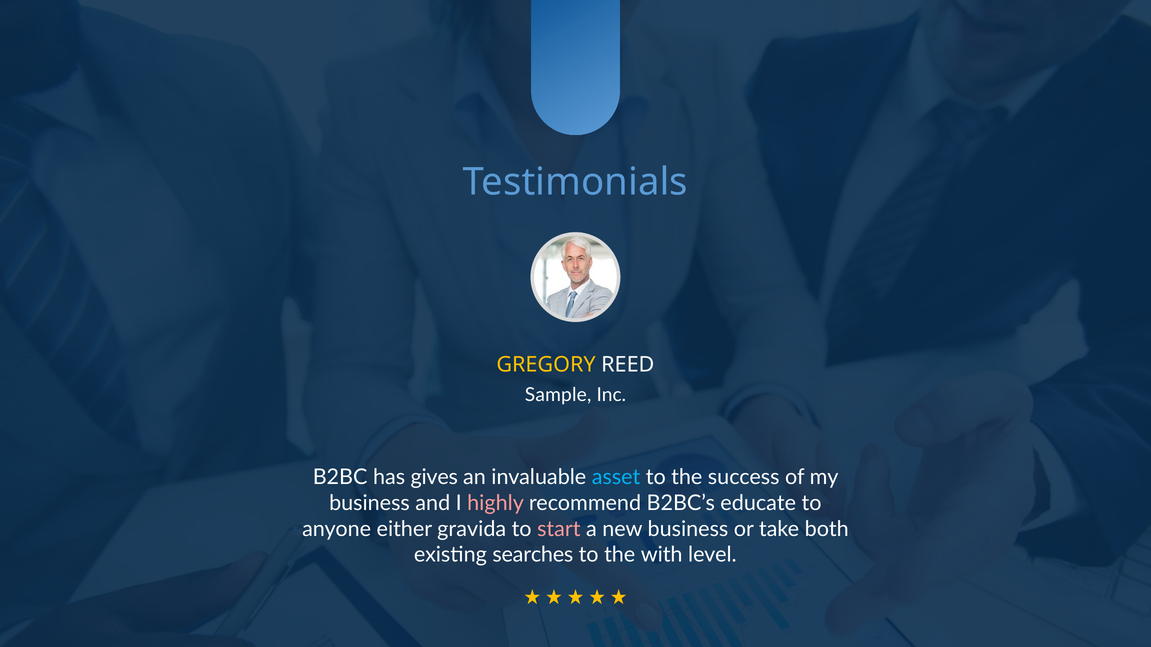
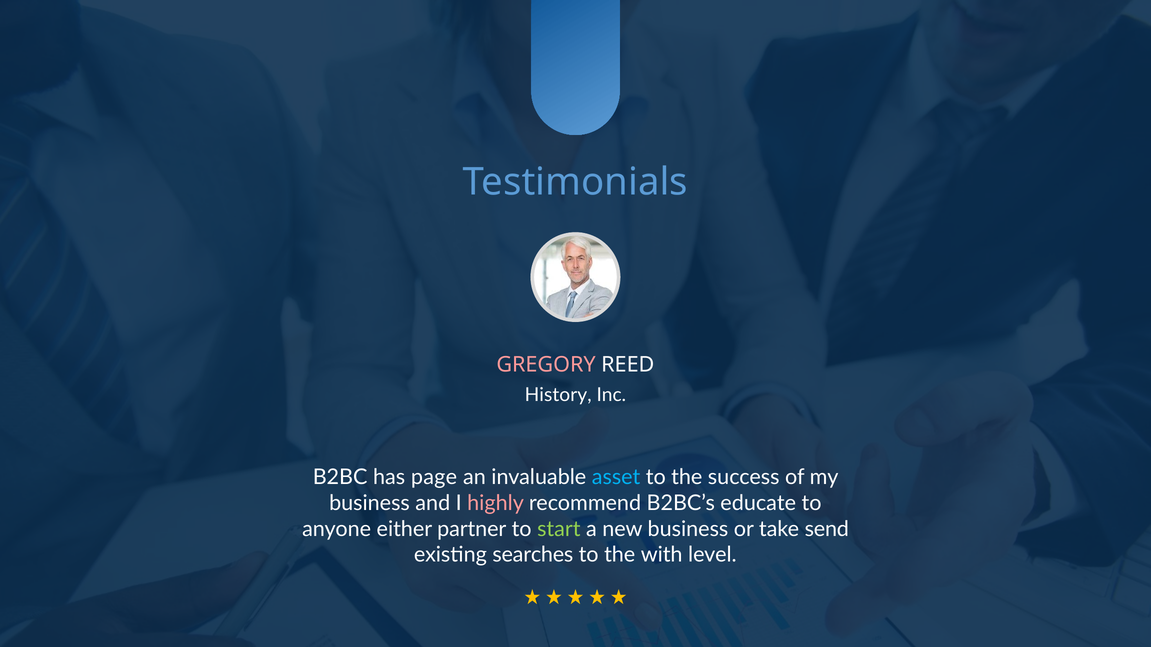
GREGORY colour: yellow -> pink
Sample: Sample -> History
gives: gives -> page
gravida: gravida -> partner
start colour: pink -> light green
both: both -> send
